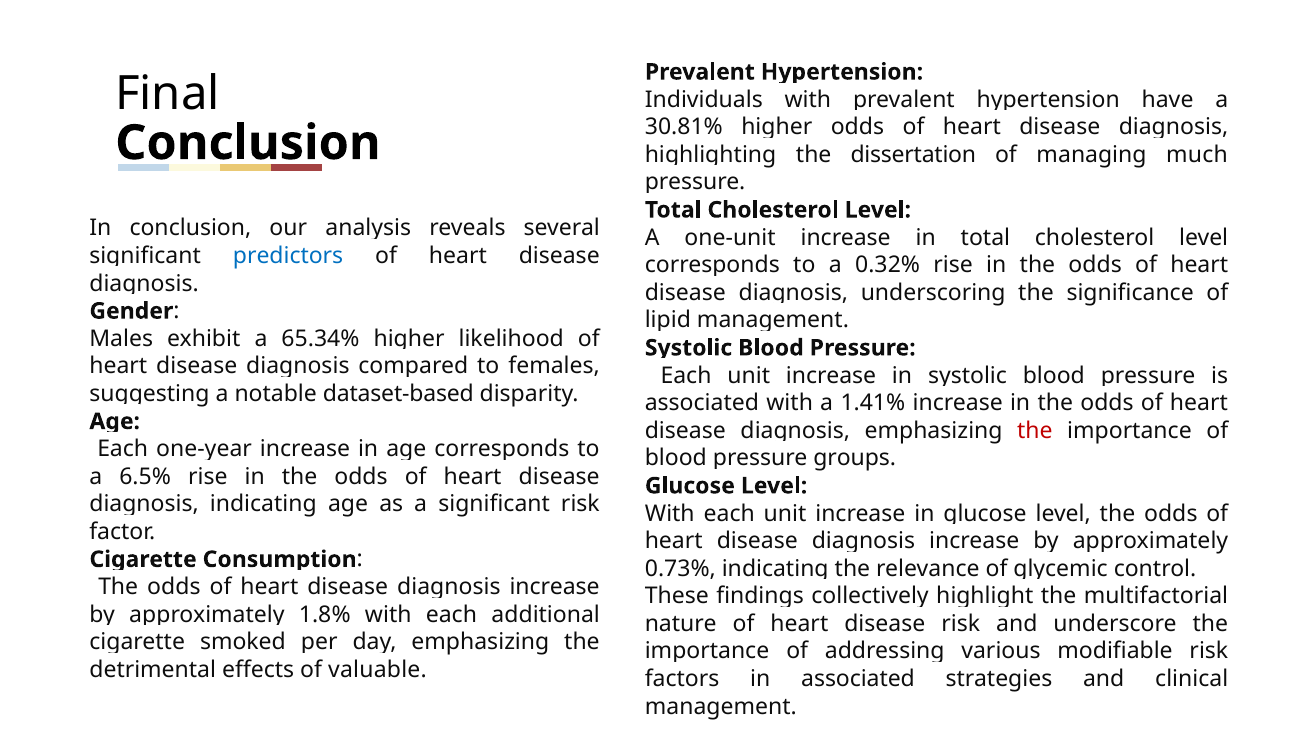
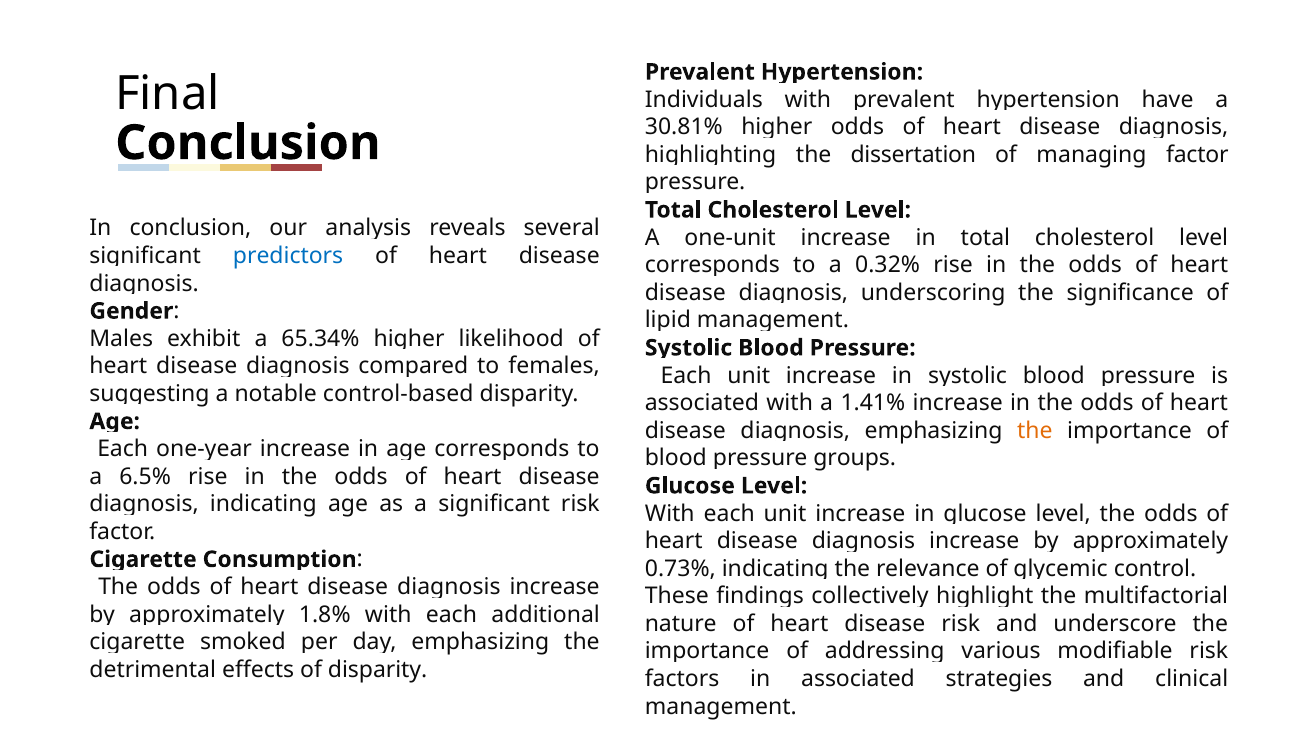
managing much: much -> factor
dataset-based: dataset-based -> control-based
the at (1035, 431) colour: red -> orange
of valuable: valuable -> disparity
